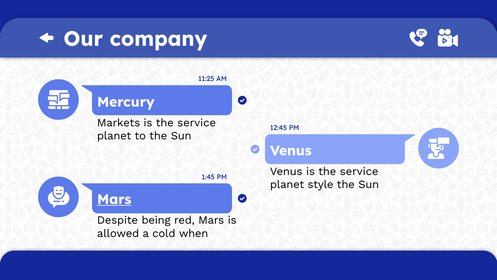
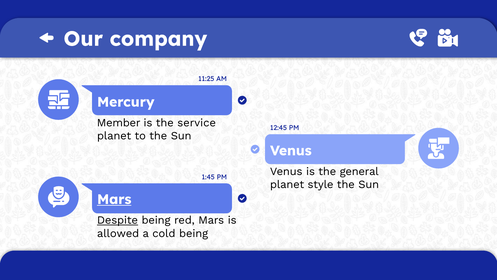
Markets: Markets -> Member
Venus is the service: service -> general
Despite underline: none -> present
cold when: when -> being
